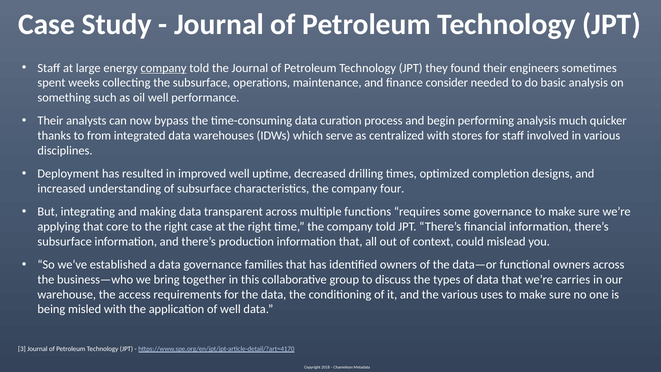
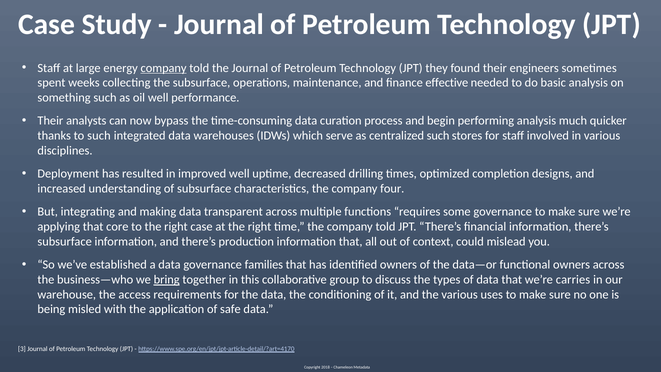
consider: consider -> effective
to from: from -> such
centralized with: with -> such
bring underline: none -> present
of well: well -> safe
